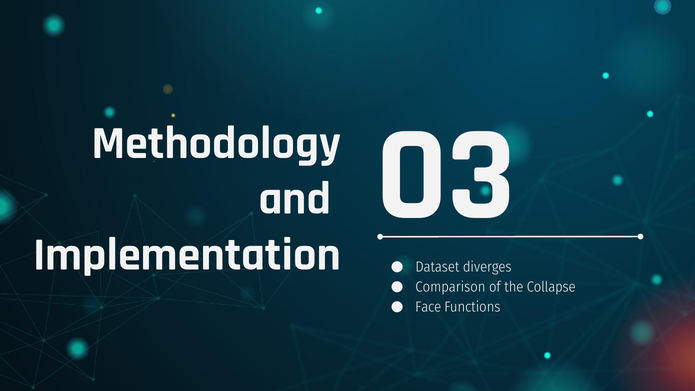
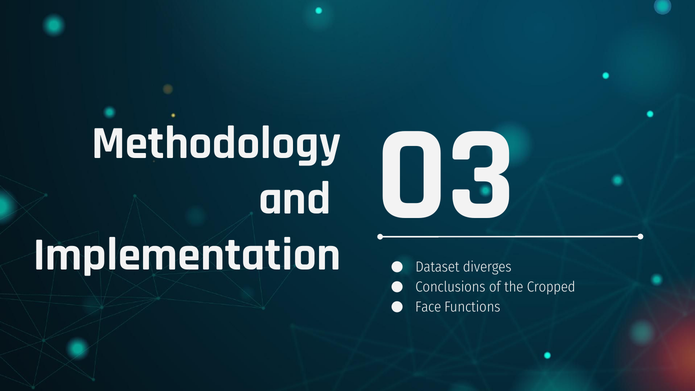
Comparison: Comparison -> Conclusions
Collapse: Collapse -> Cropped
